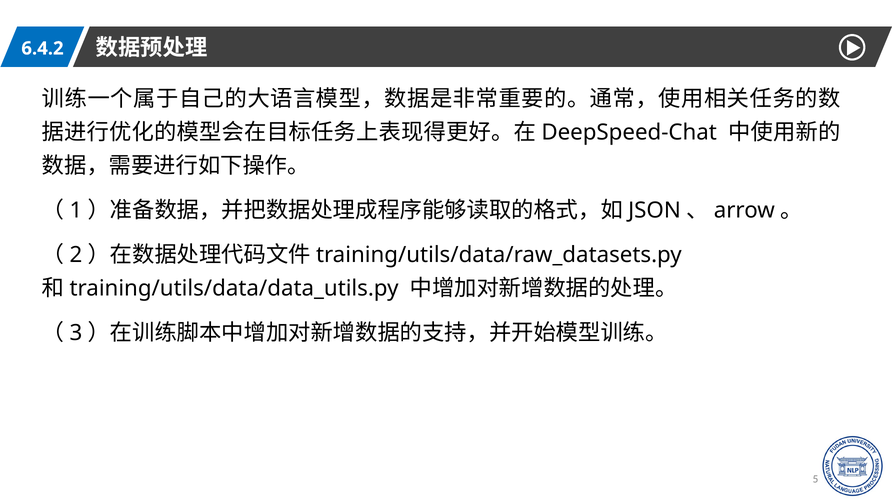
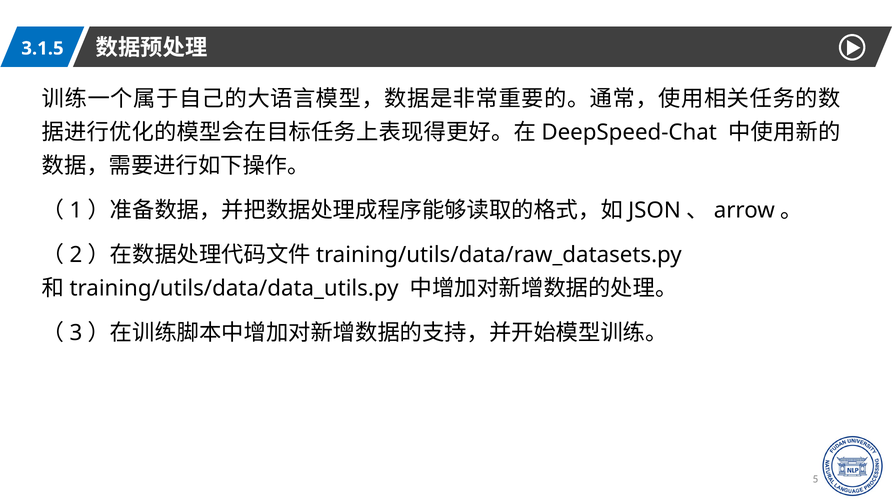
6.4.2: 6.4.2 -> 3.1.5
